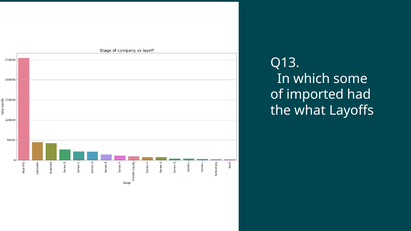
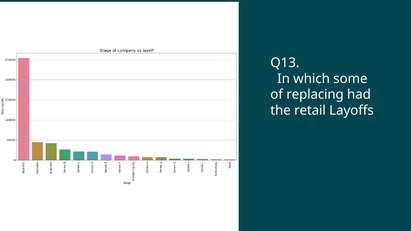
imported: imported -> replacing
what: what -> retail
